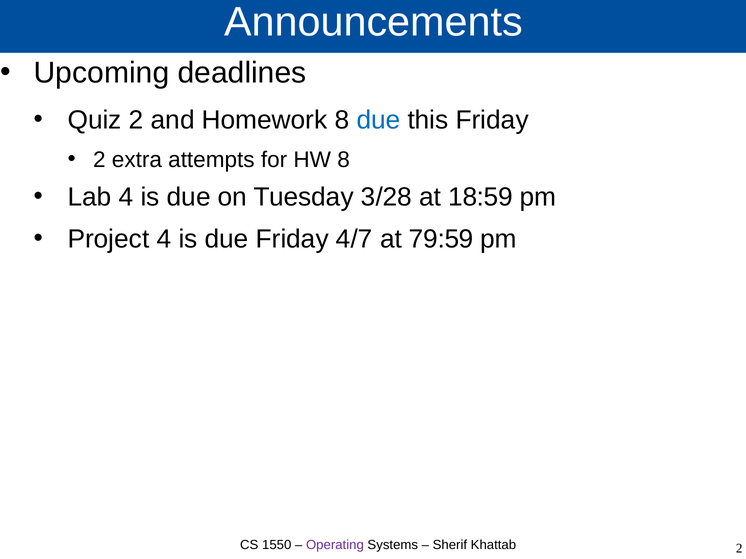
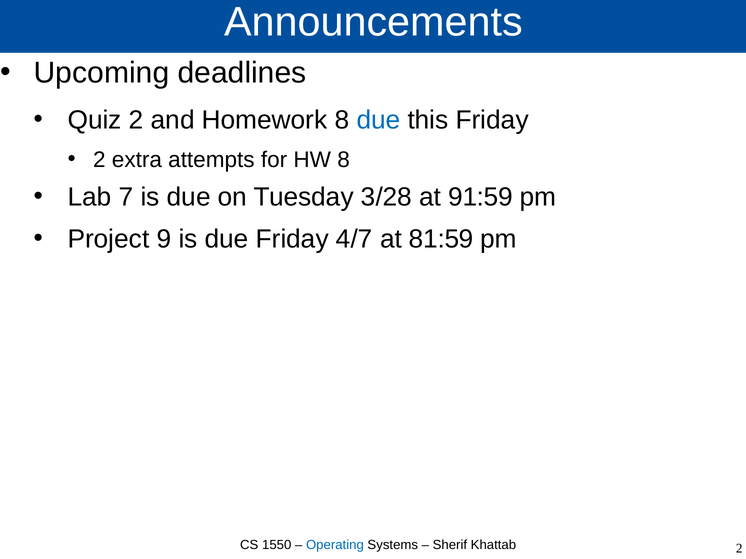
Lab 4: 4 -> 7
18:59: 18:59 -> 91:59
Project 4: 4 -> 9
79:59: 79:59 -> 81:59
Operating colour: purple -> blue
